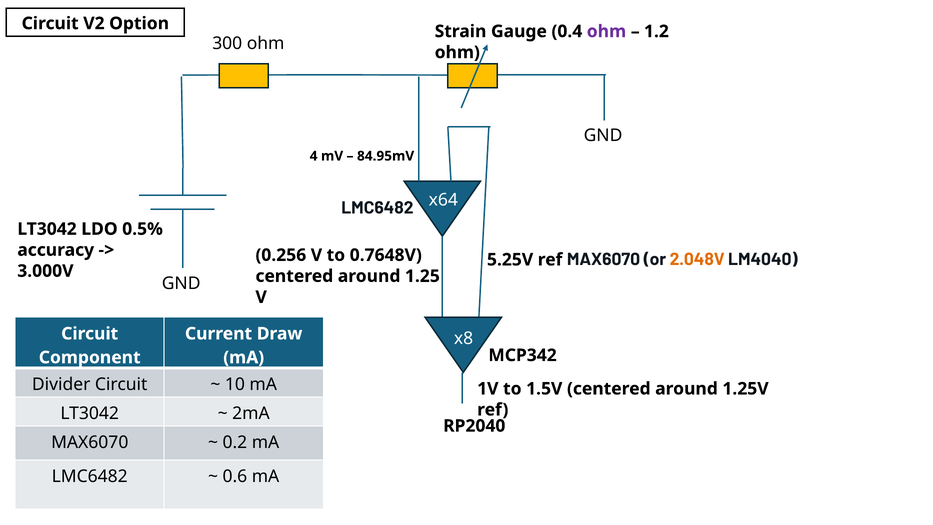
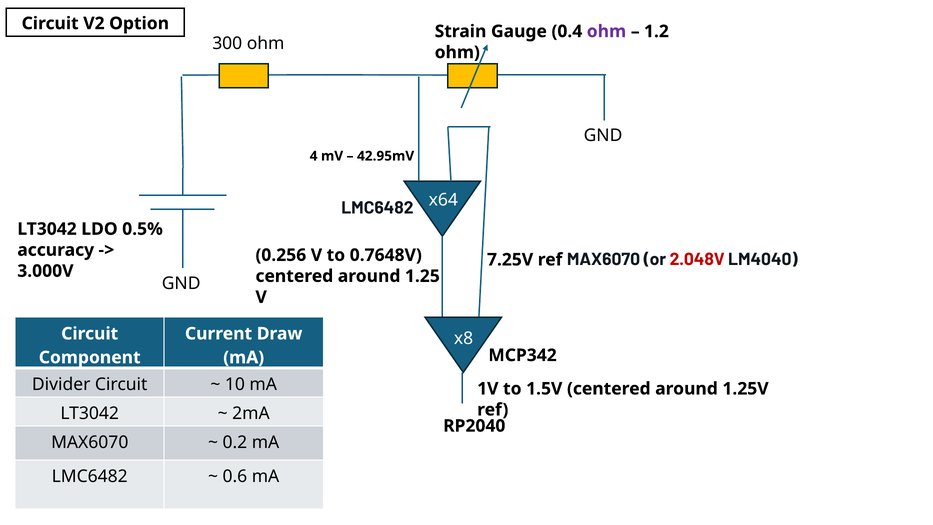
84.95mV: 84.95mV -> 42.95mV
5.25V: 5.25V -> 7.25V
2.048V colour: orange -> red
